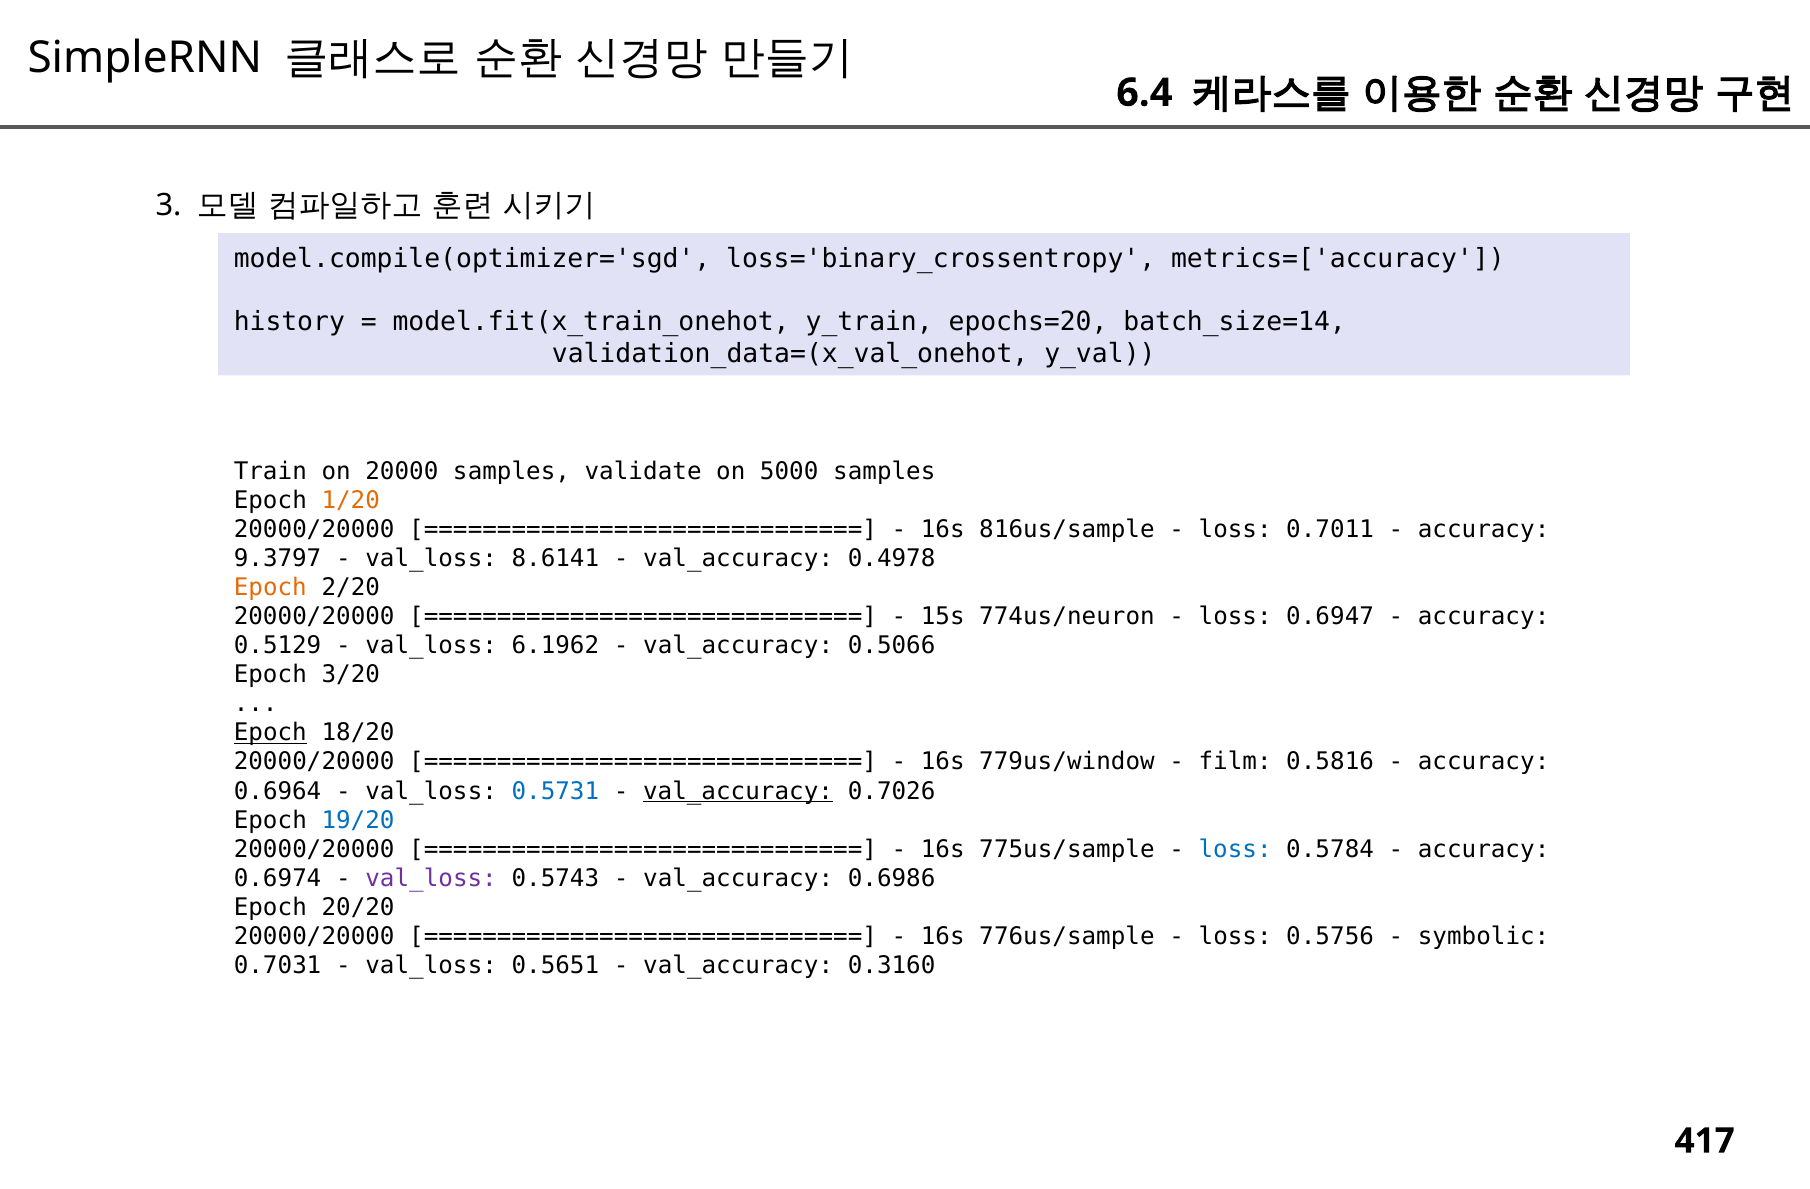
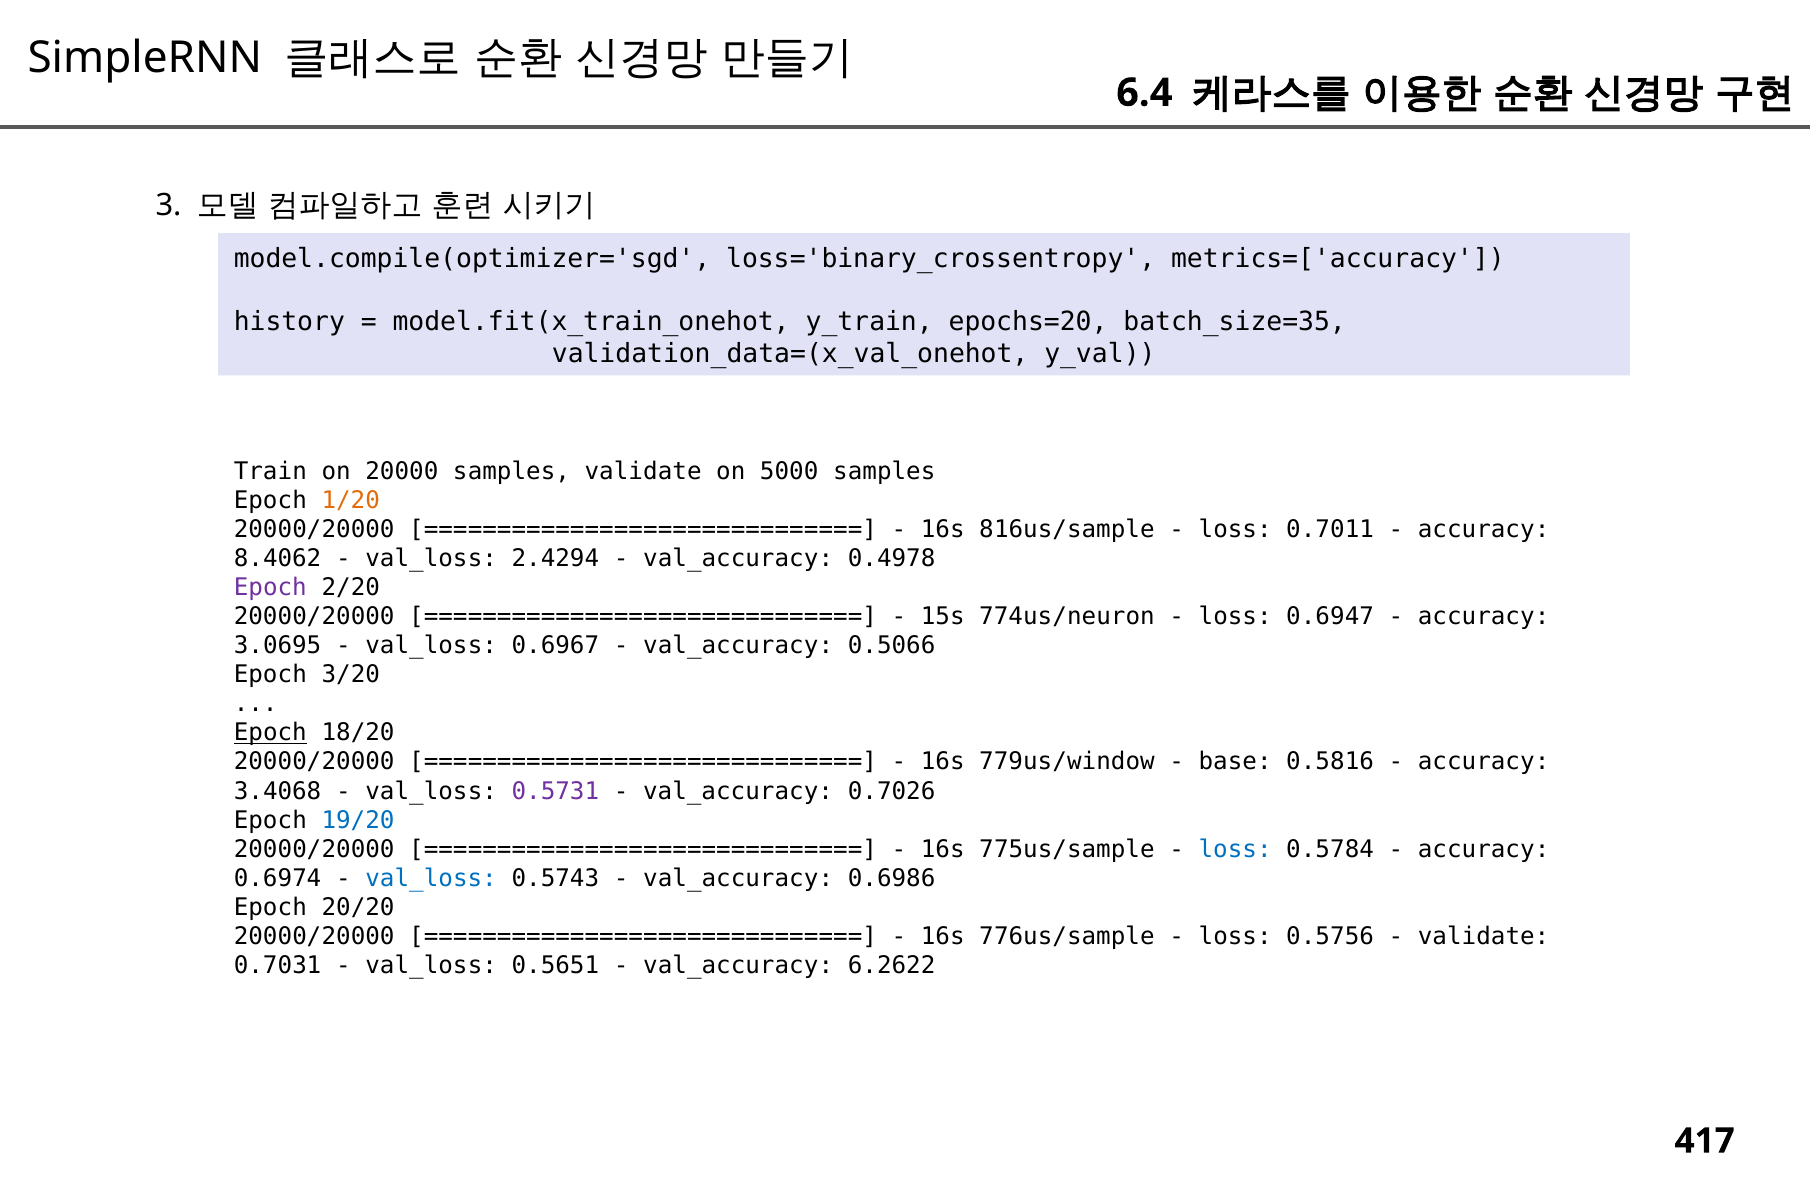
batch_size=14: batch_size=14 -> batch_size=35
9.3797: 9.3797 -> 8.4062
8.6141: 8.6141 -> 2.4294
Epoch at (270, 587) colour: orange -> purple
0.5129: 0.5129 -> 3.0695
6.1962: 6.1962 -> 0.6967
film: film -> base
0.6964: 0.6964 -> 3.4068
0.5731 colour: blue -> purple
val_accuracy at (738, 791) underline: present -> none
val_loss at (431, 878) colour: purple -> blue
symbolic at (1484, 936): symbolic -> validate
0.3160: 0.3160 -> 6.2622
